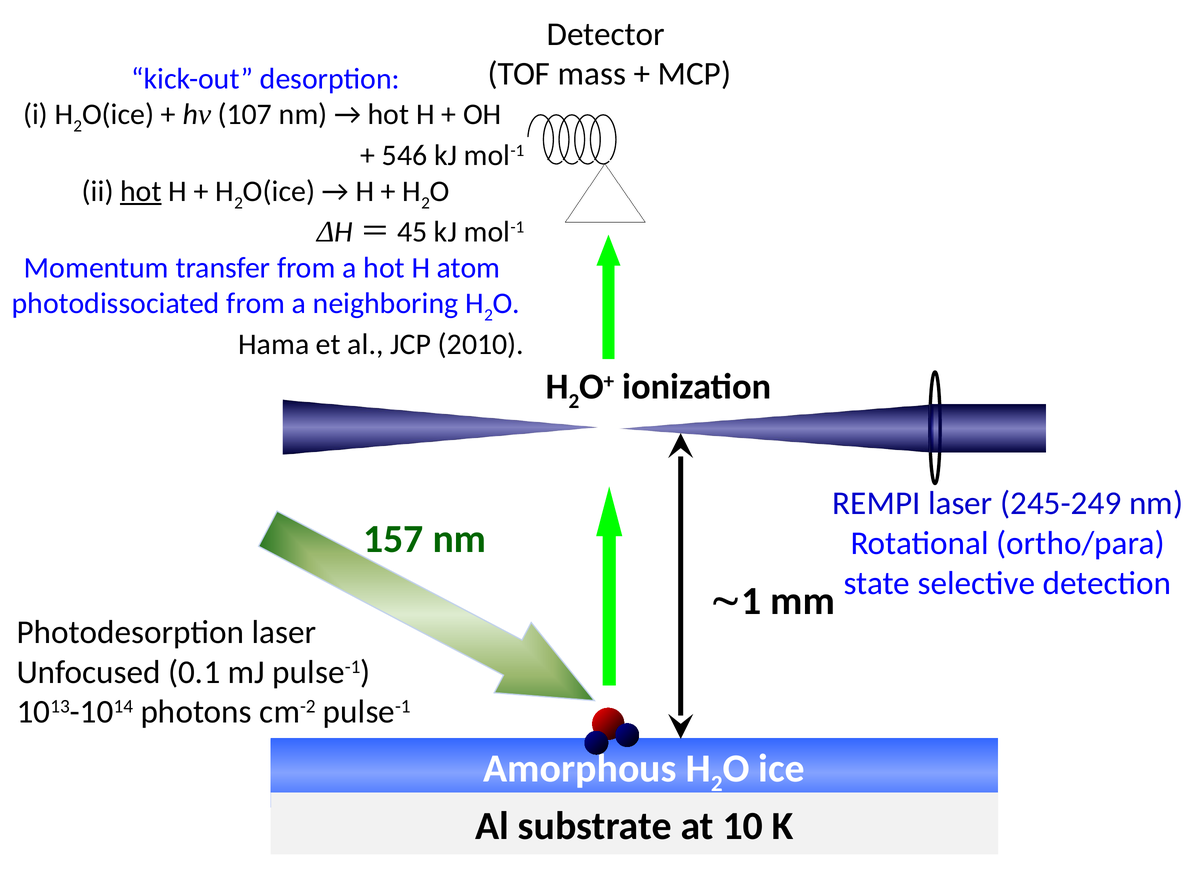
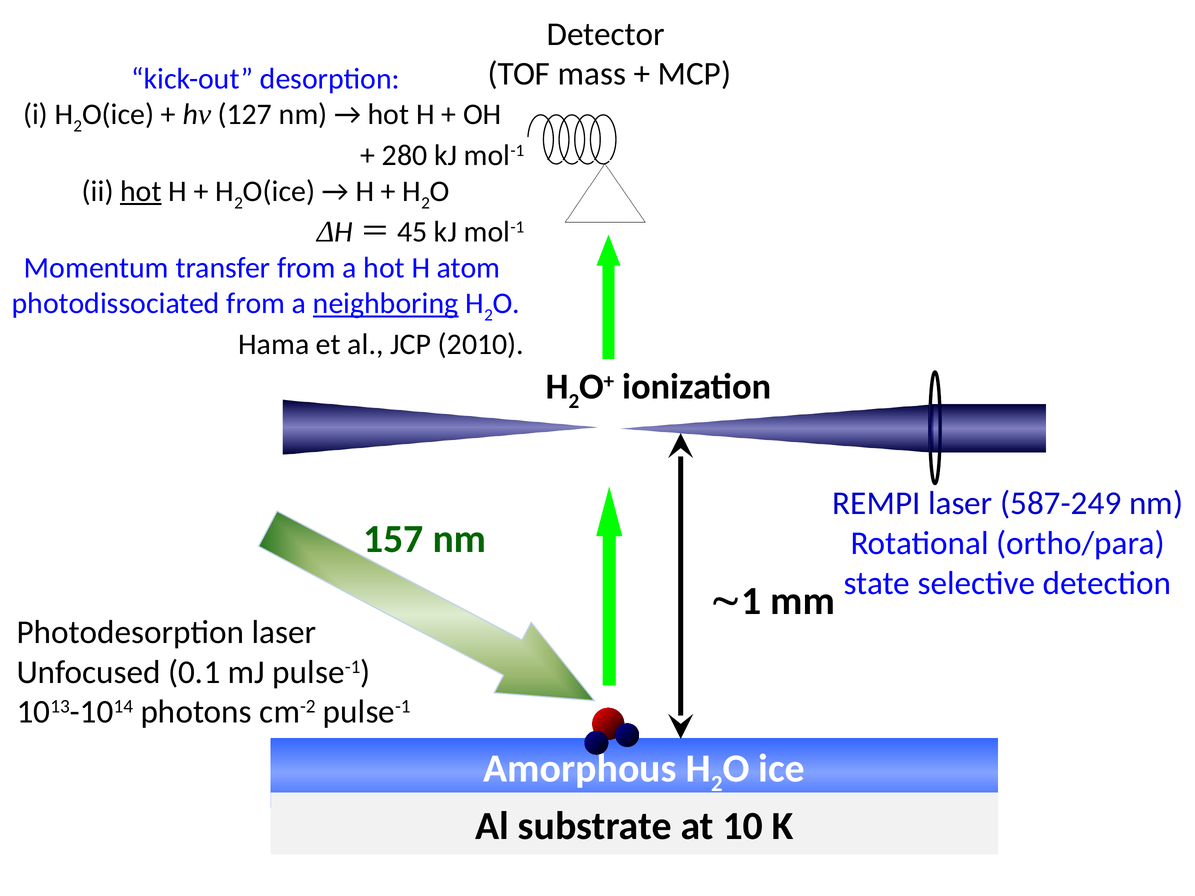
107: 107 -> 127
546: 546 -> 280
neighboring underline: none -> present
245-249: 245-249 -> 587-249
